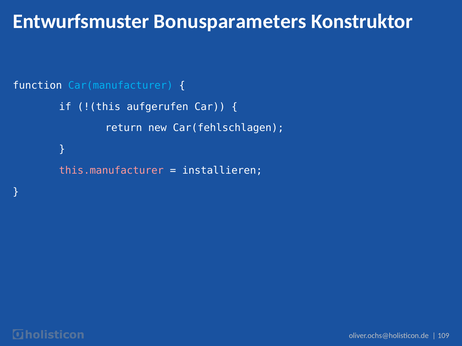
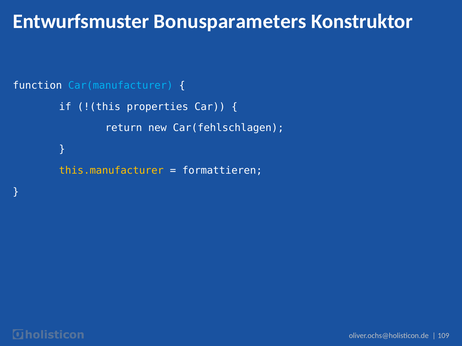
aufgerufen: aufgerufen -> properties
this.manufacturer colour: pink -> yellow
installieren: installieren -> formattieren
